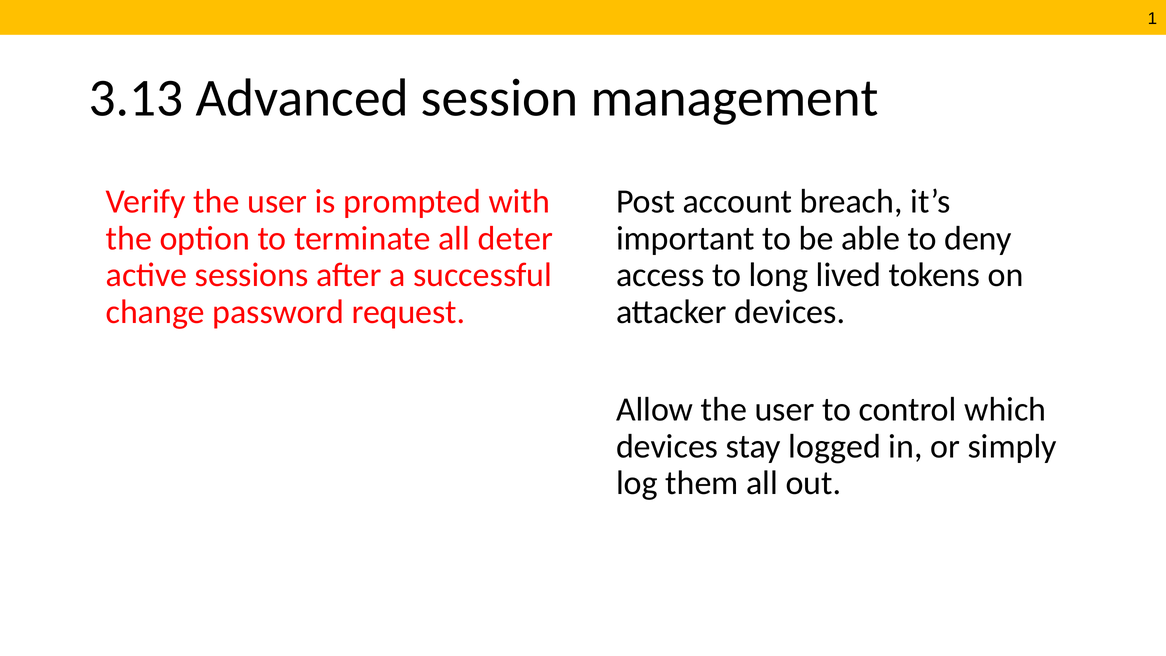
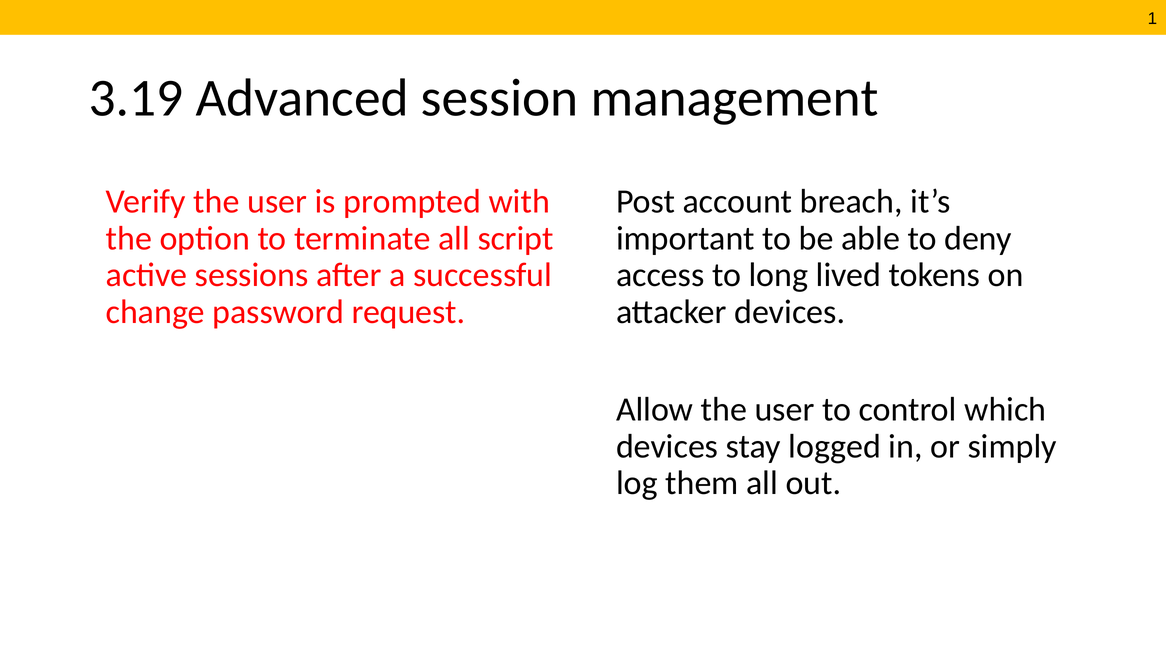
3.13: 3.13 -> 3.19
deter: deter -> script
